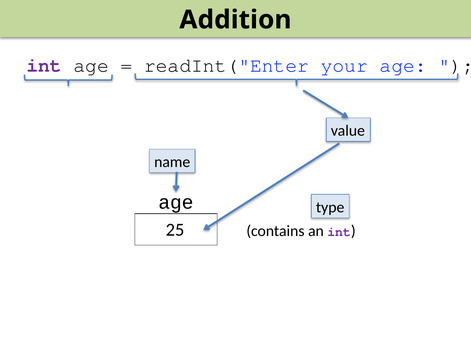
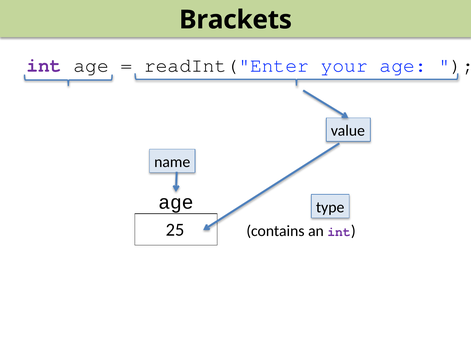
Addition: Addition -> Brackets
